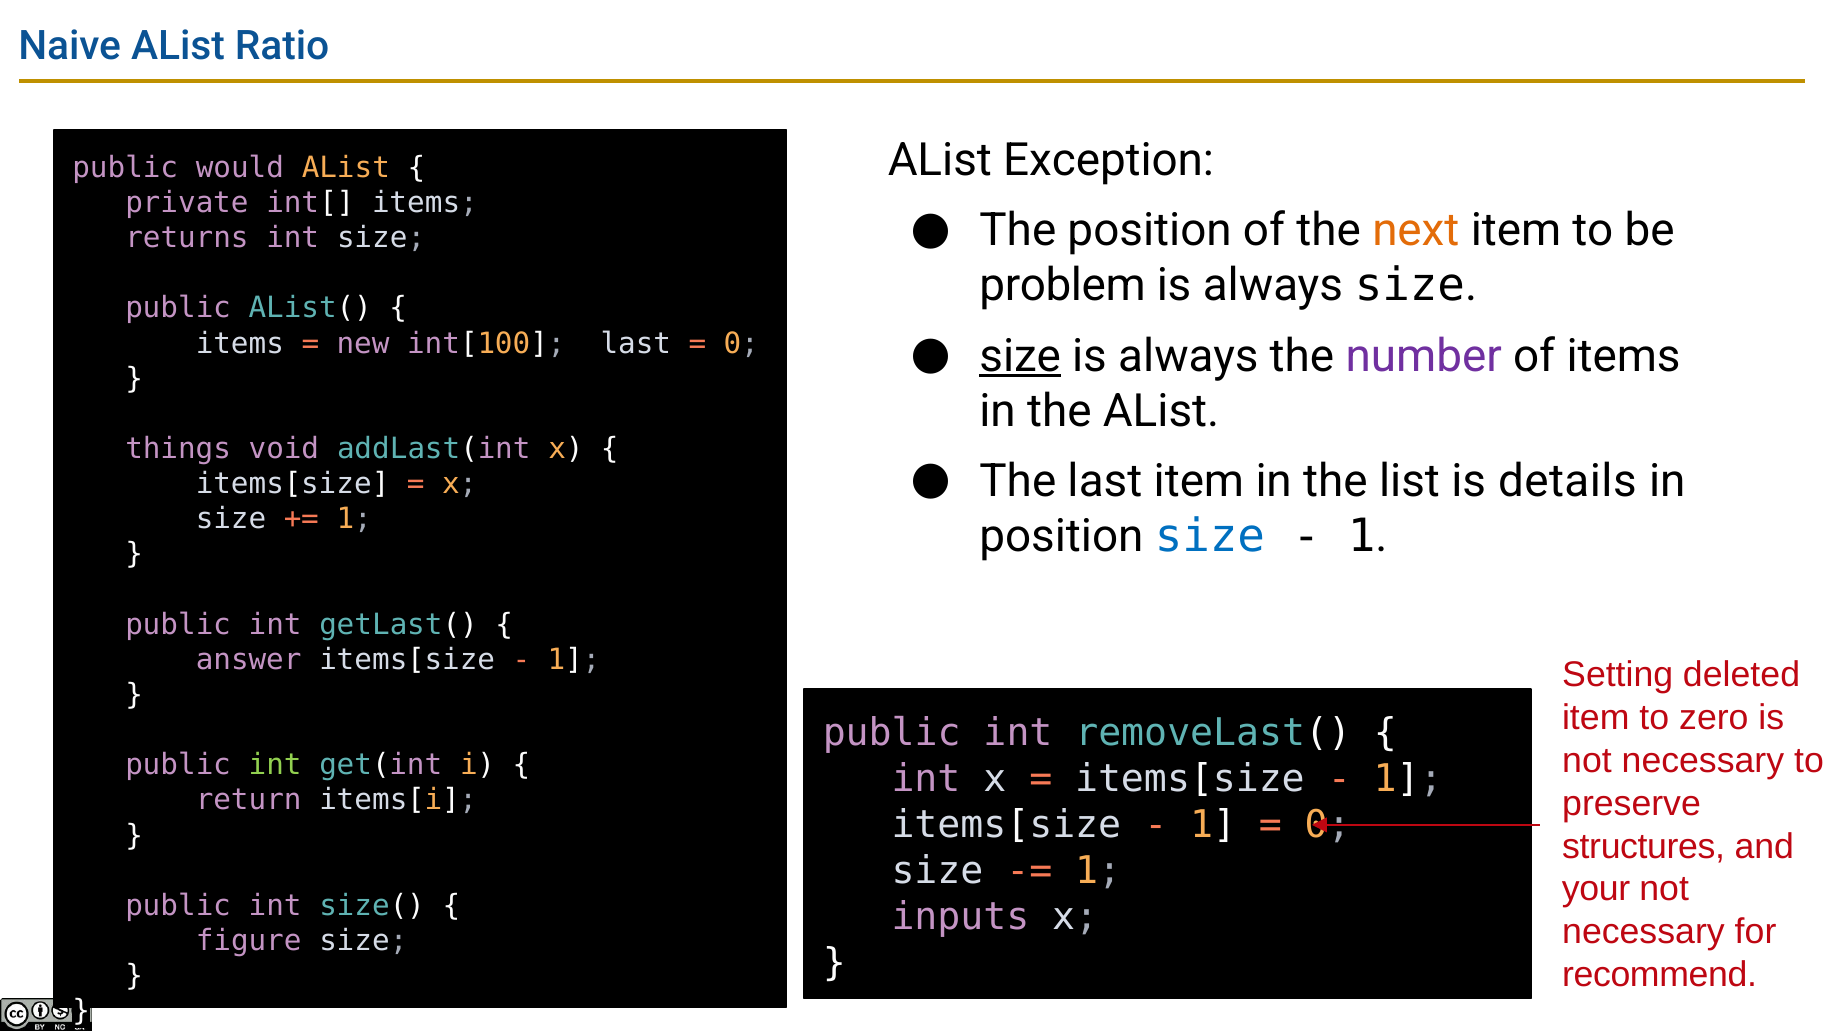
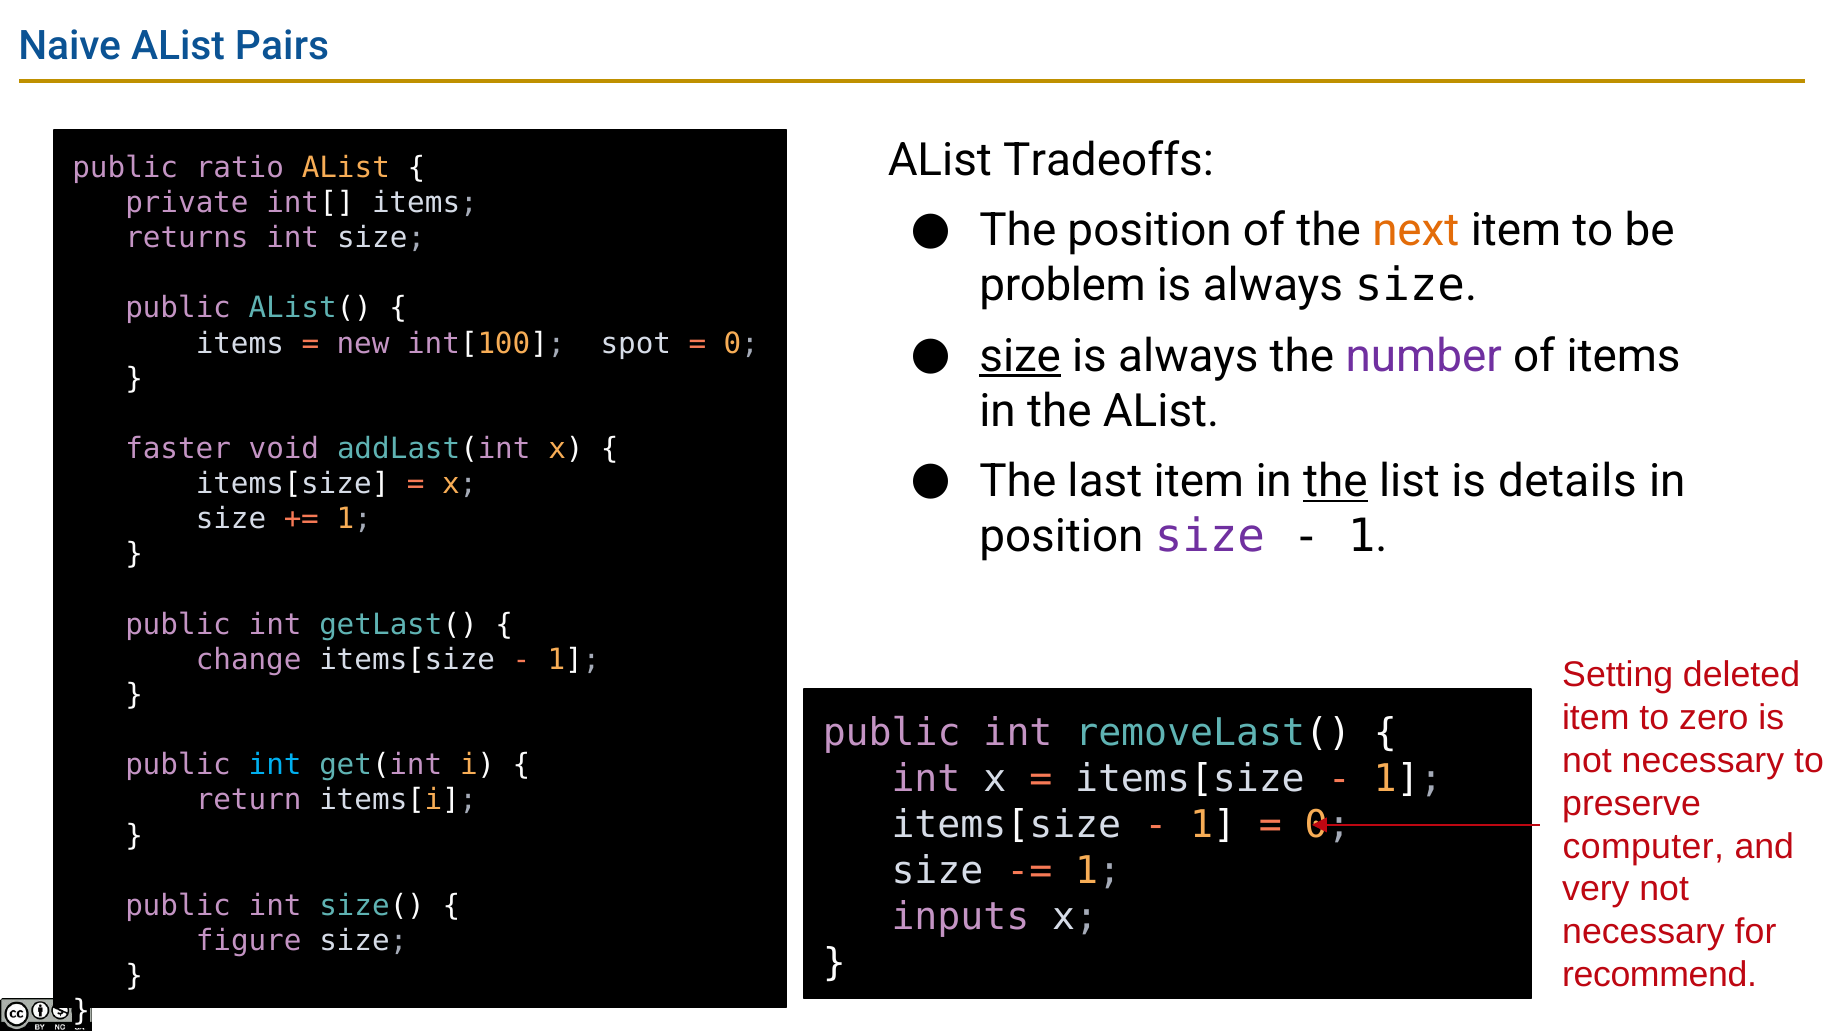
Ratio: Ratio -> Pairs
Exception: Exception -> Tradeoffs
would: would -> ratio
int[100 last: last -> spot
things: things -> faster
the at (1335, 481) underline: none -> present
size at (1210, 536) colour: blue -> purple
answer: answer -> change
int at (275, 765) colour: light green -> light blue
structures: structures -> computer
your: your -> very
